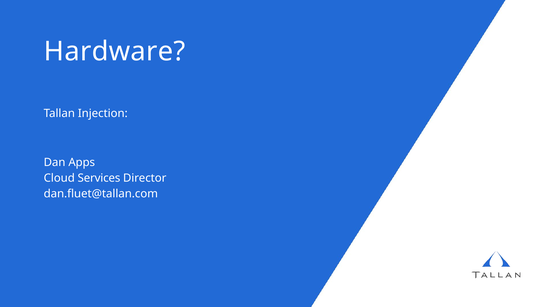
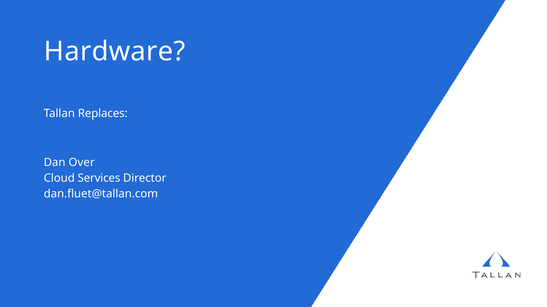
Injection: Injection -> Replaces
Apps: Apps -> Over
